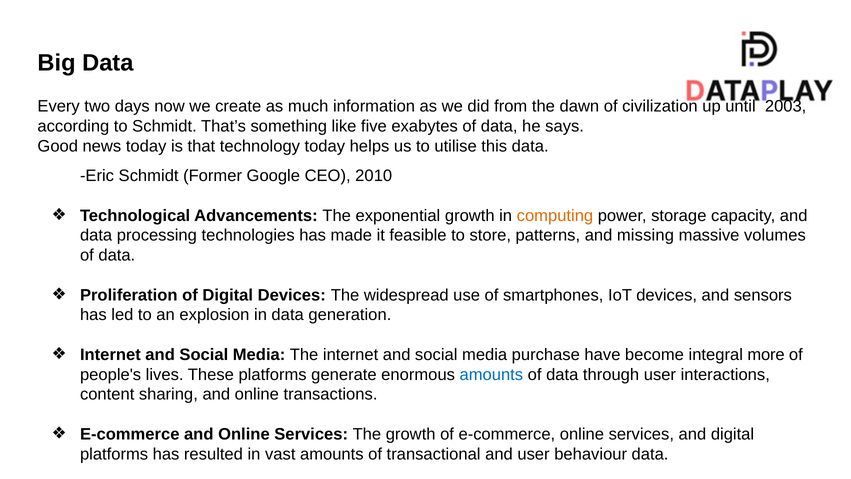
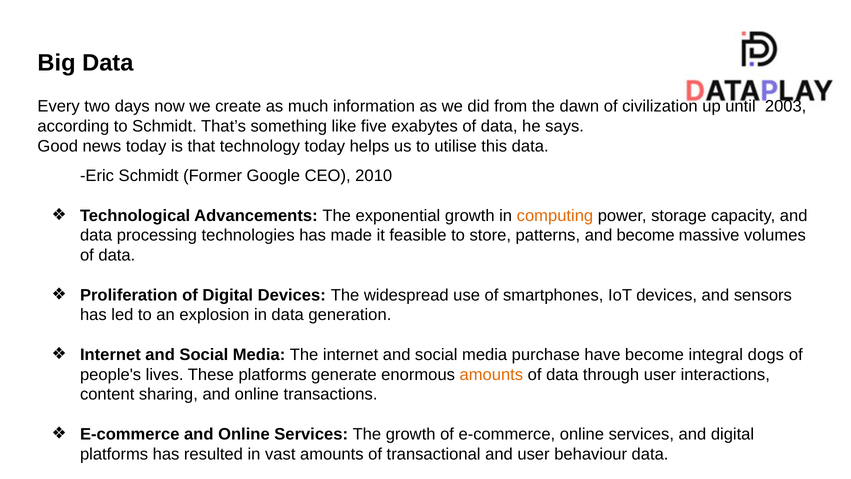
and missing: missing -> become
more: more -> dogs
amounts at (491, 374) colour: blue -> orange
